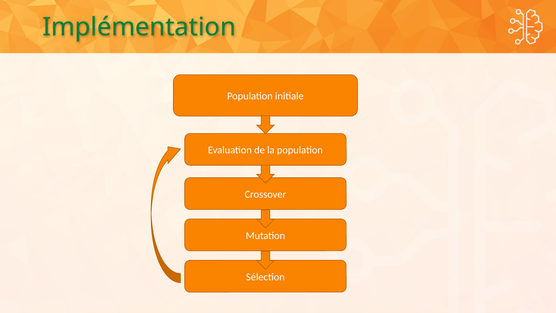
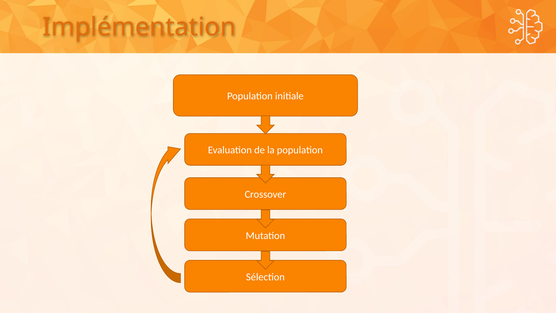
Implémentation colour: green -> orange
